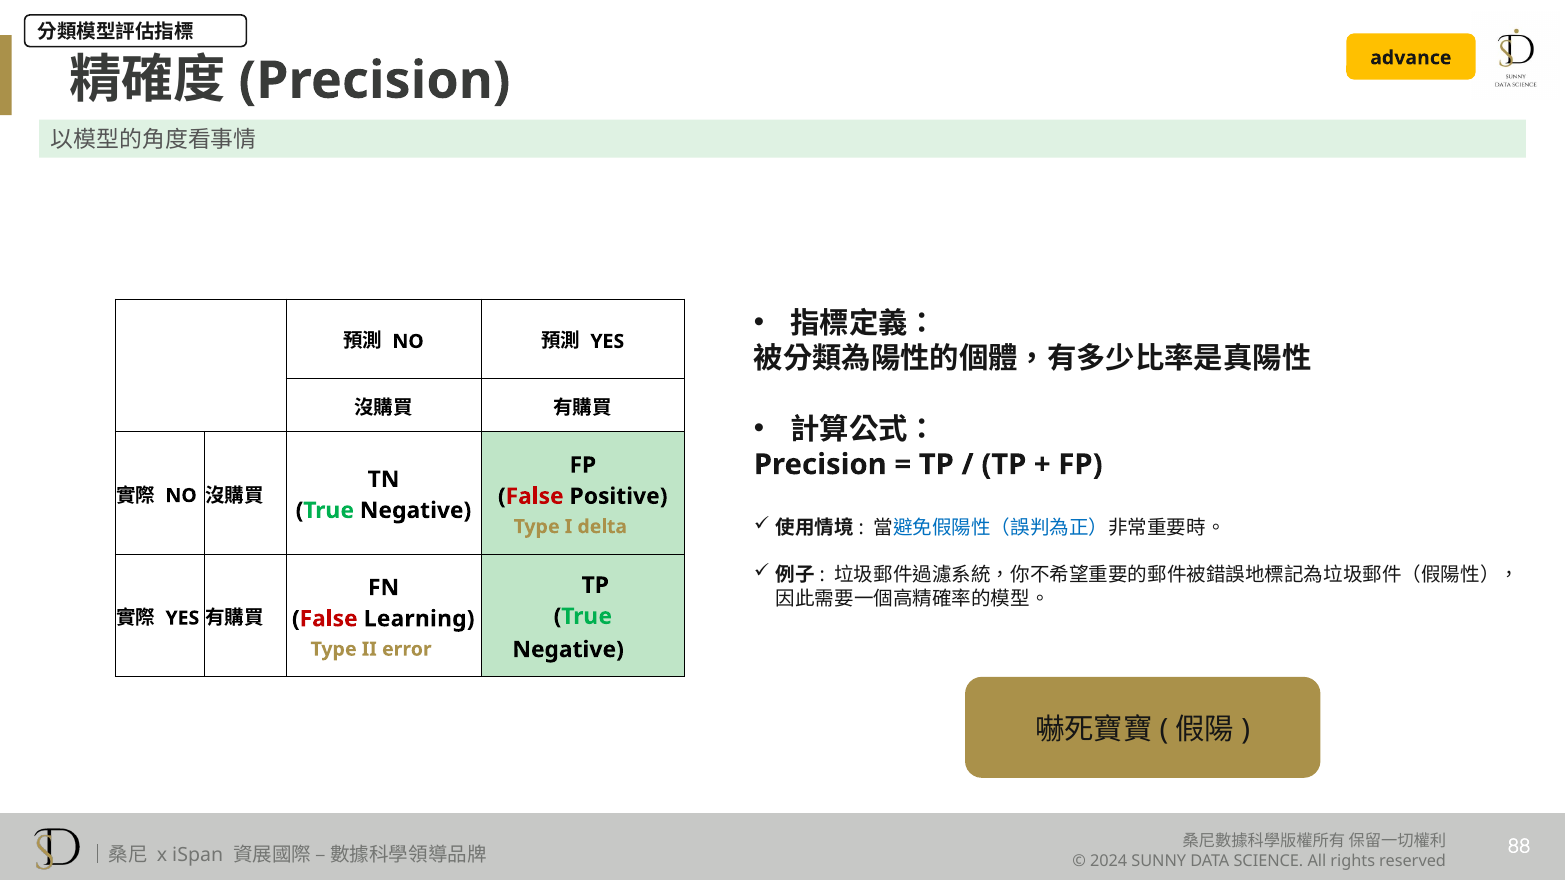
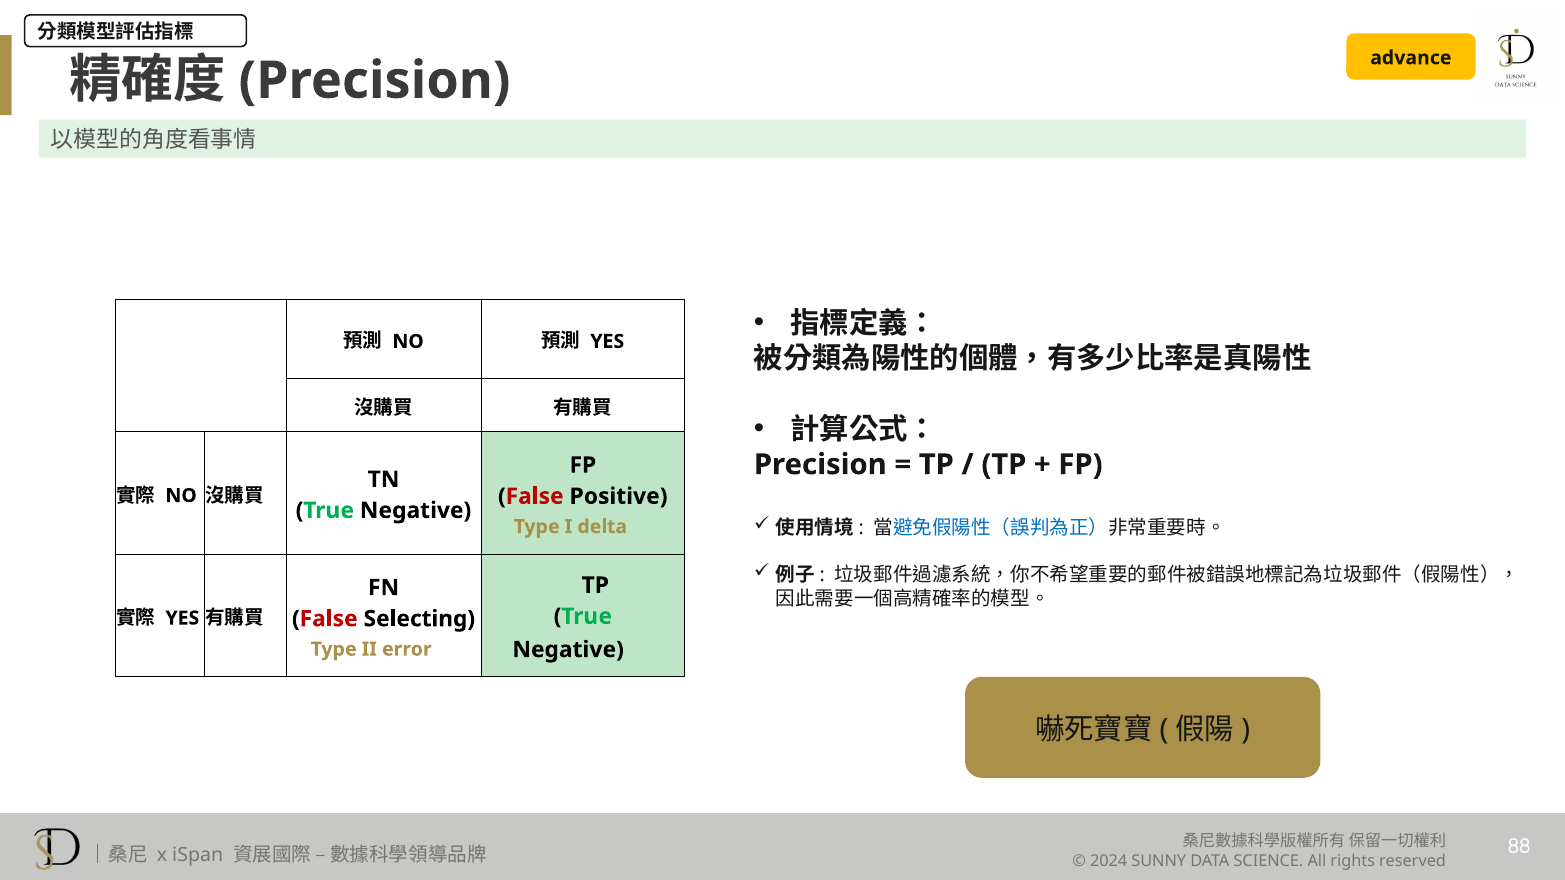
Learning: Learning -> Selecting
